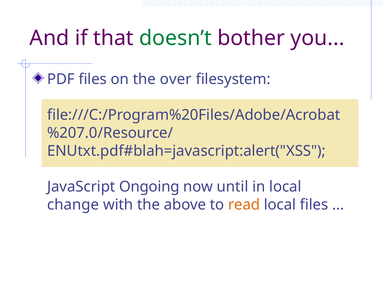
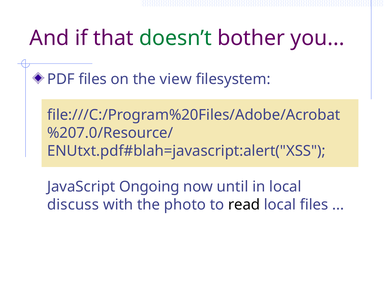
over: over -> view
change: change -> discuss
above: above -> photo
read colour: orange -> black
